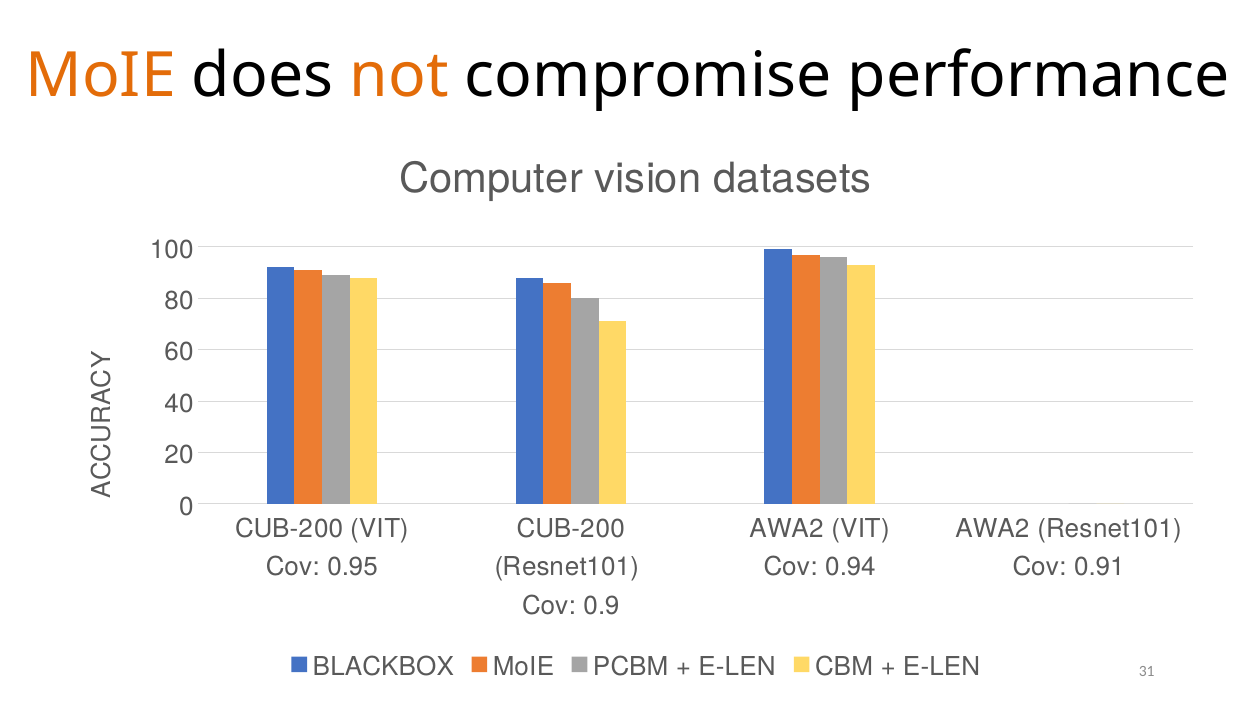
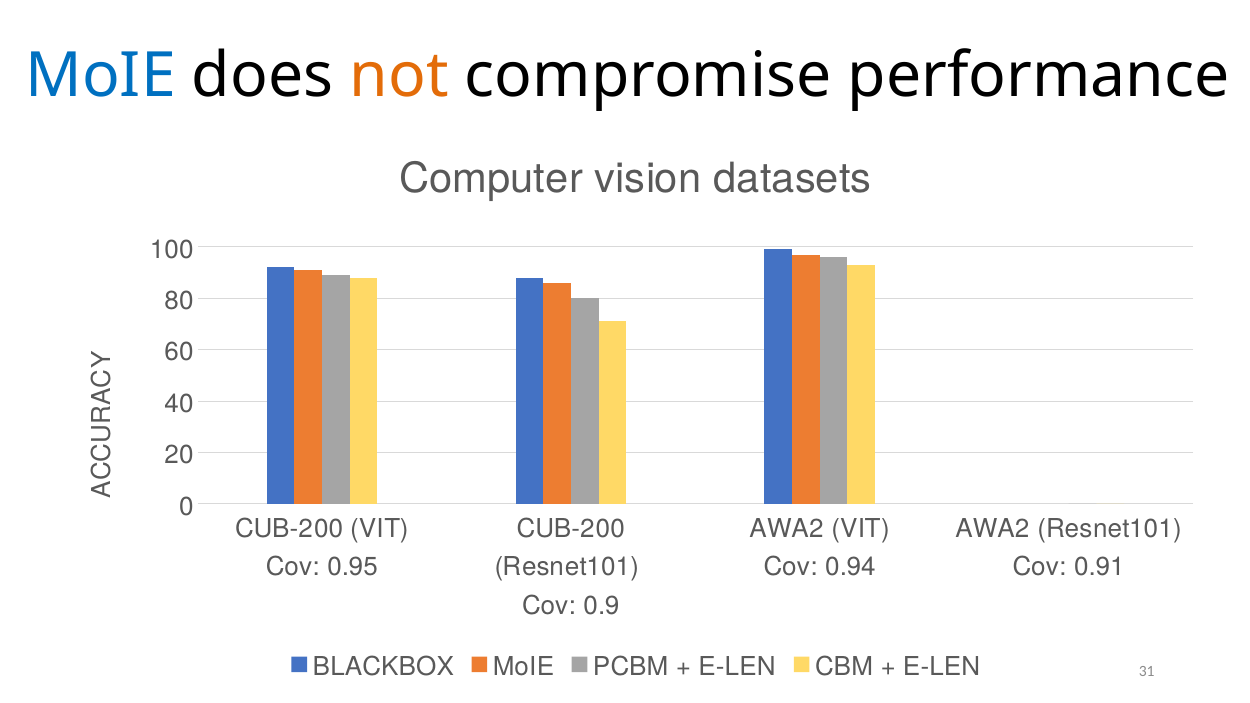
MoIE at (101, 76) colour: orange -> blue
